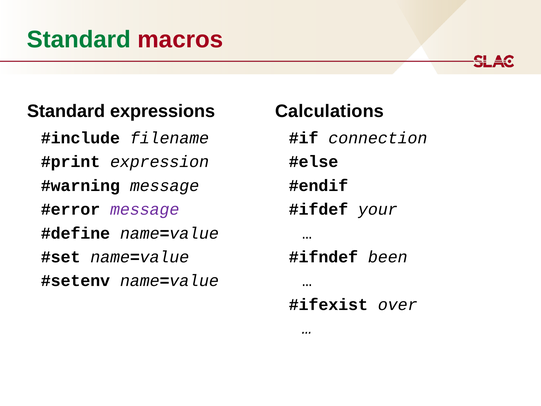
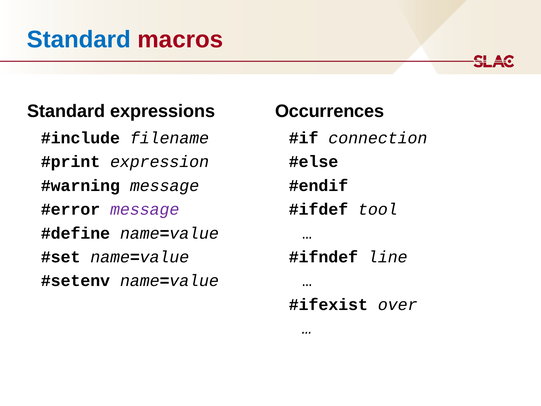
Standard at (79, 39) colour: green -> blue
Calculations: Calculations -> Occurrences
your: your -> tool
been: been -> line
